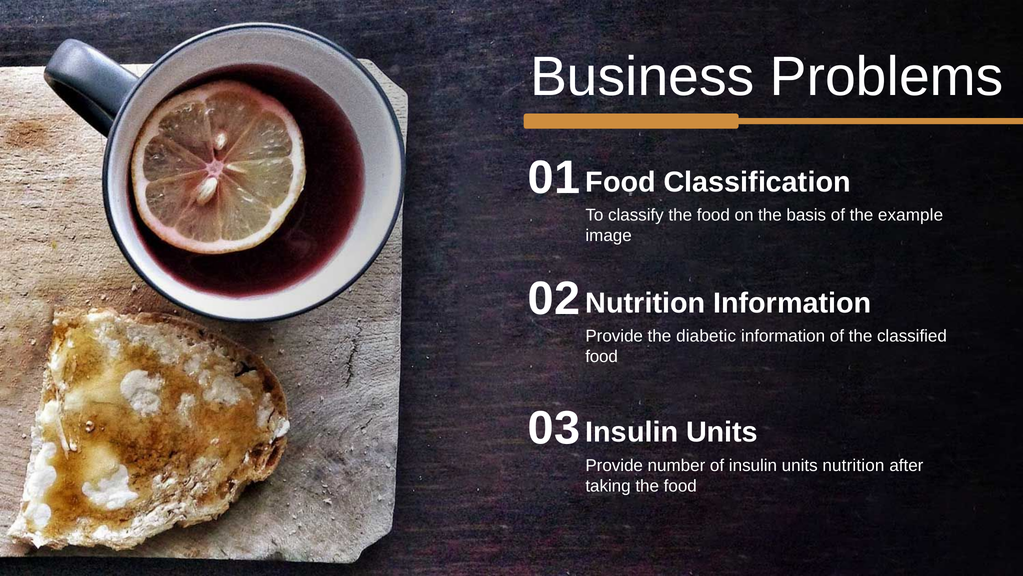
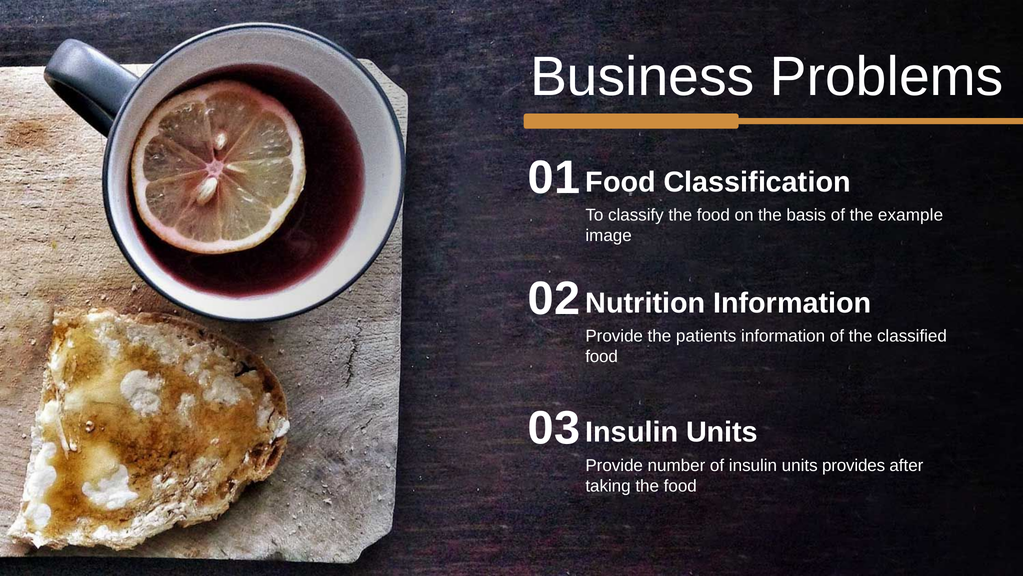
diabetic: diabetic -> patients
units nutrition: nutrition -> provides
